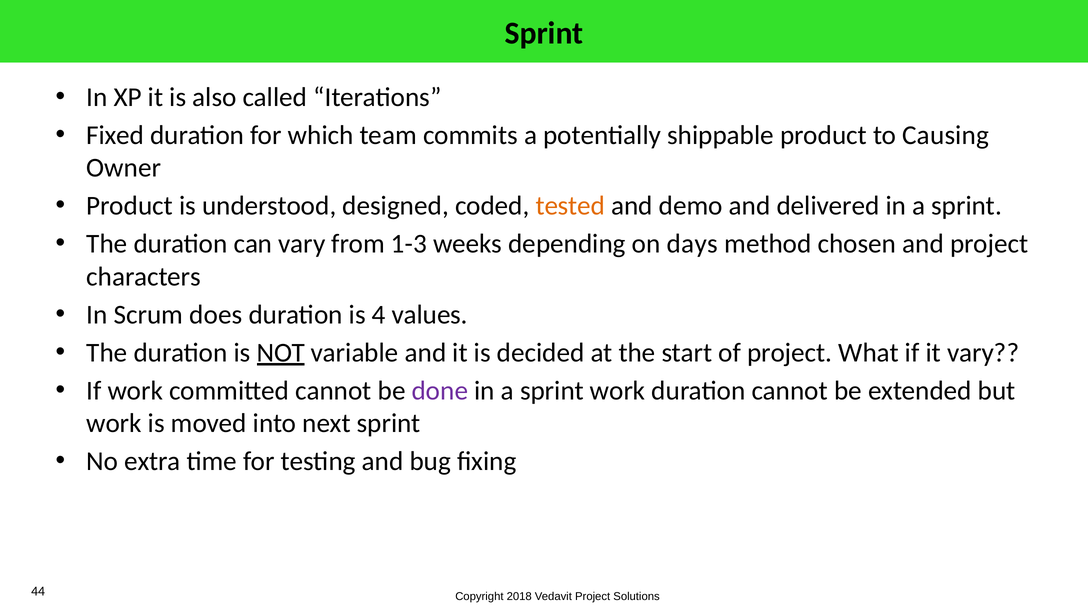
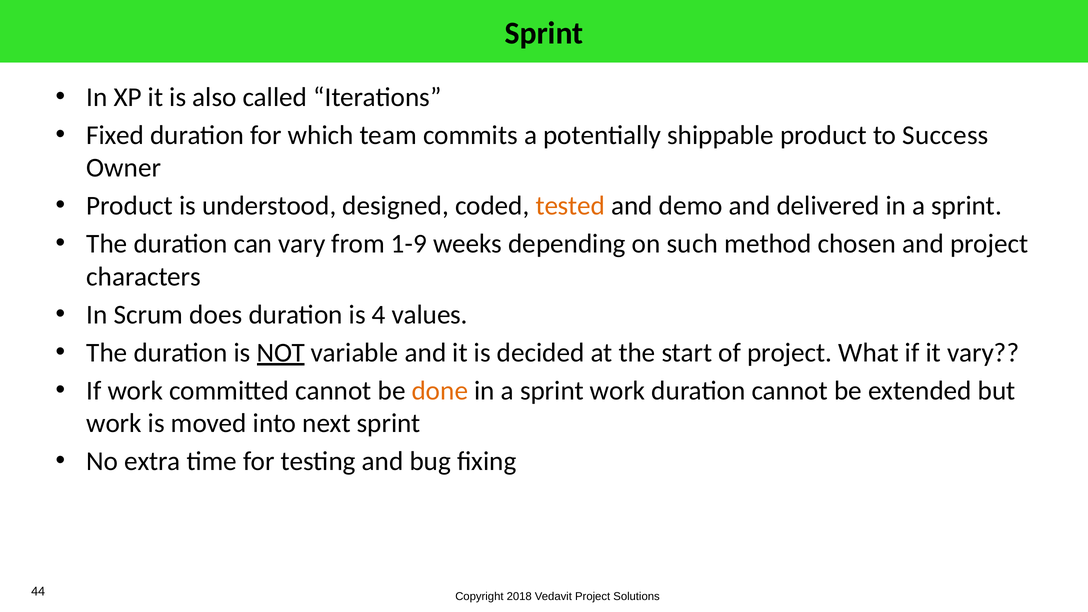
Causing: Causing -> Success
1-3: 1-3 -> 1-9
days: days -> such
done colour: purple -> orange
